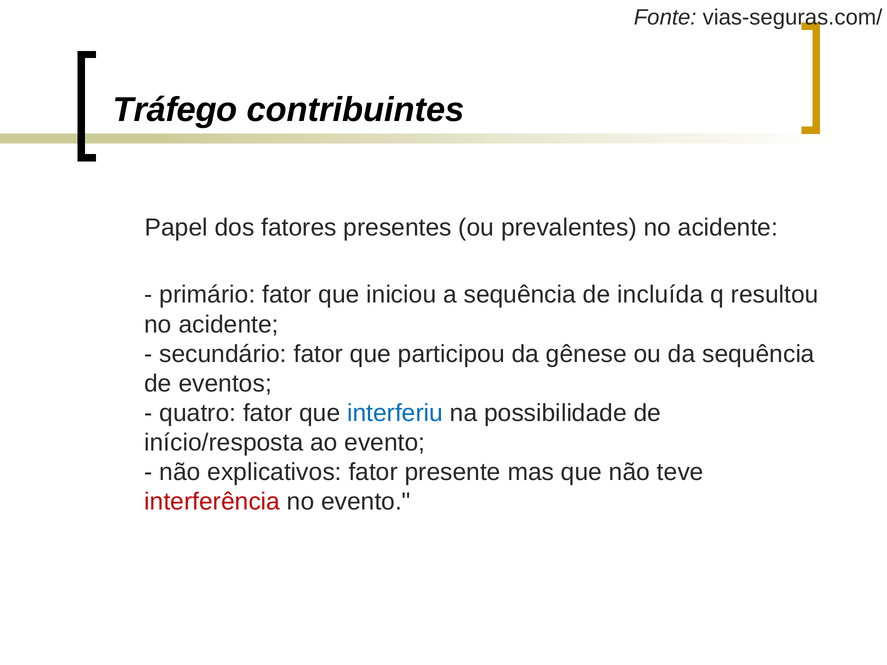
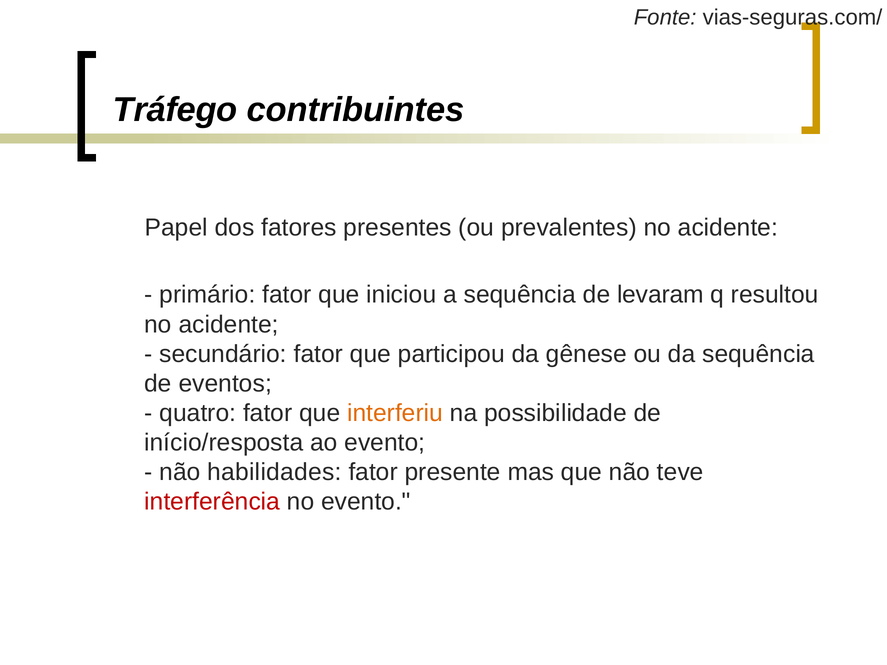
incluída: incluída -> levaram
interferiu colour: blue -> orange
explicativos: explicativos -> habilidades
